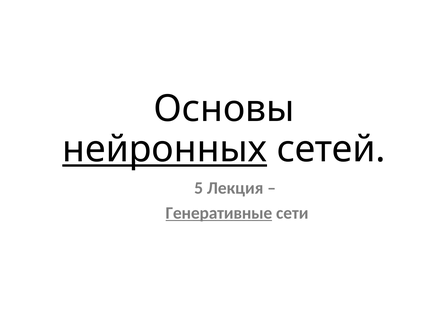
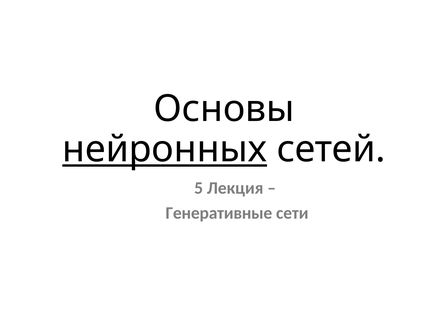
Генеративные underline: present -> none
